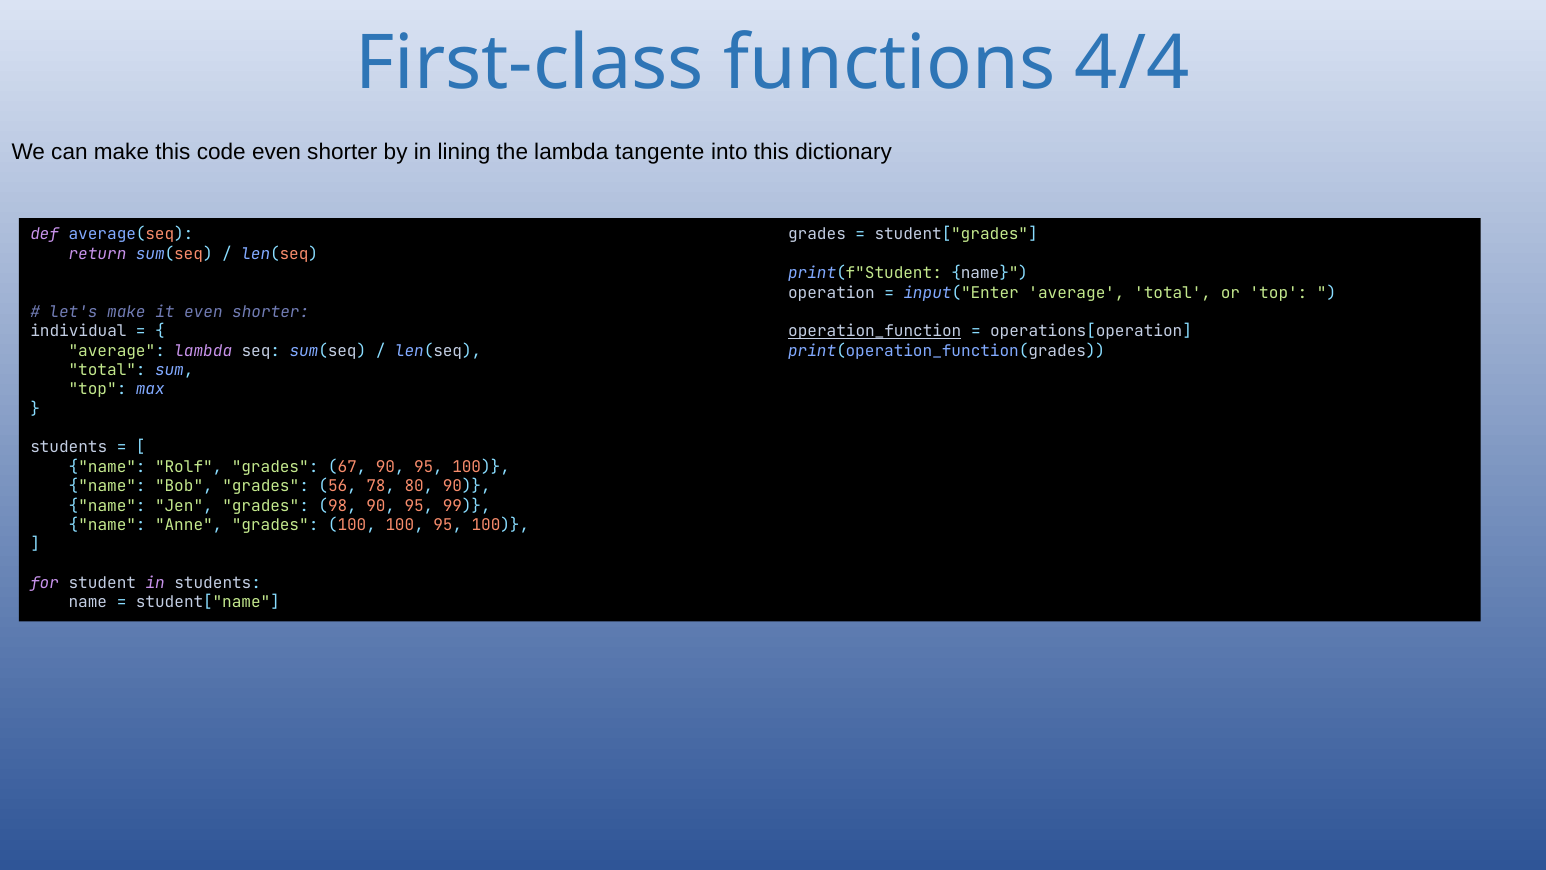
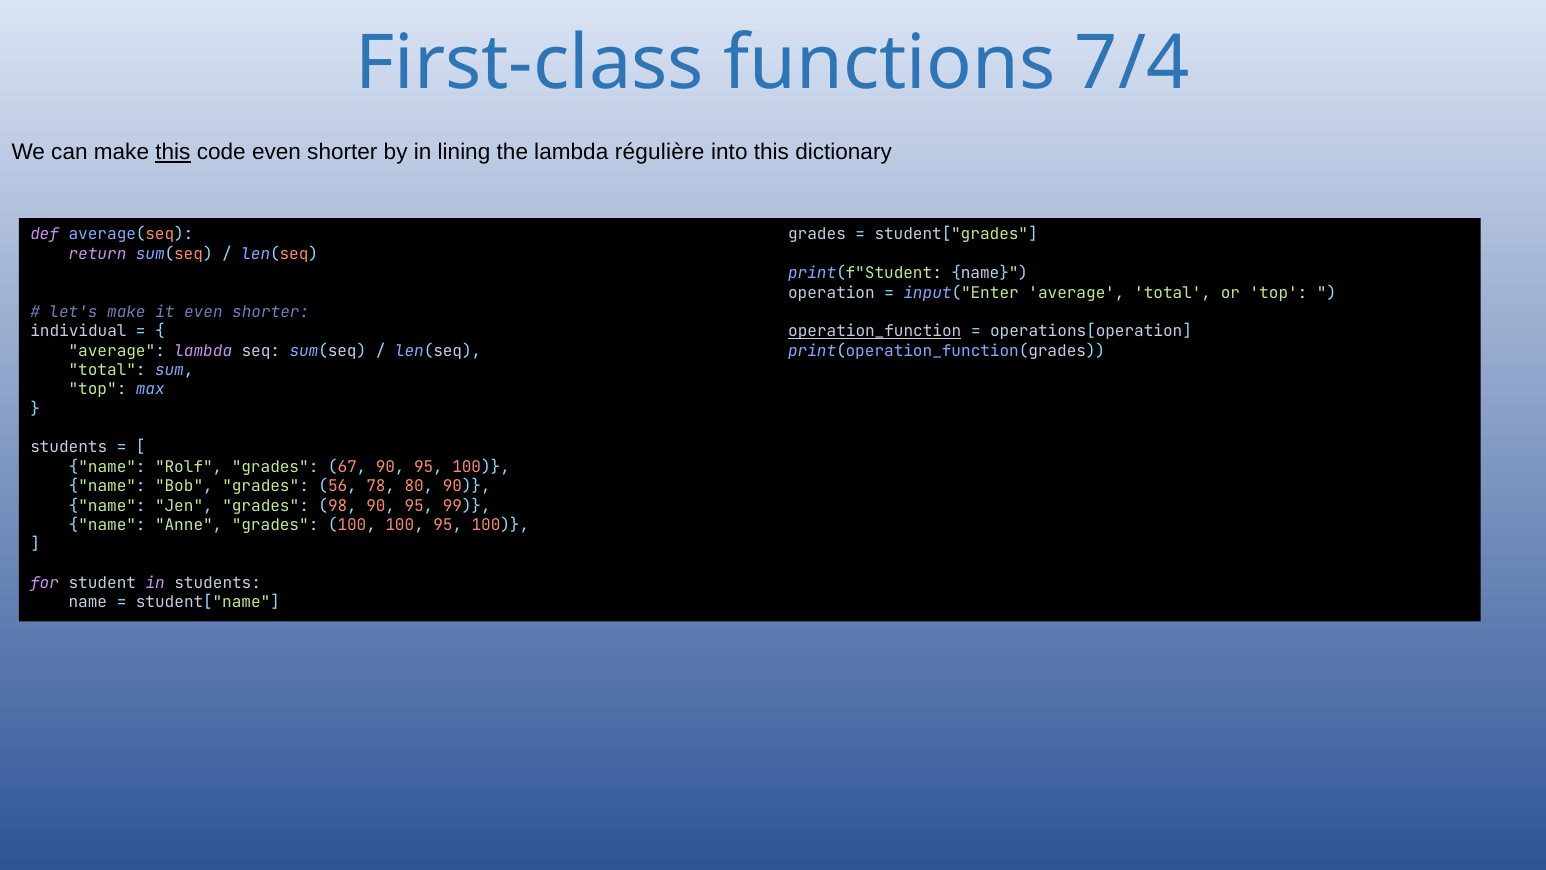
4/4: 4/4 -> 7/4
this at (173, 152) underline: none -> present
tangente: tangente -> régulière
